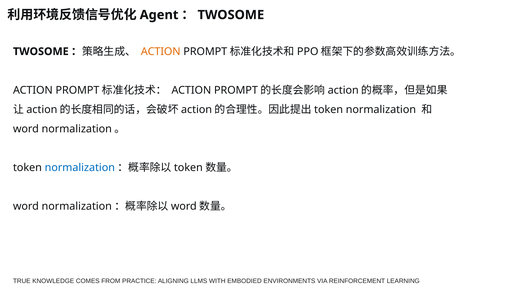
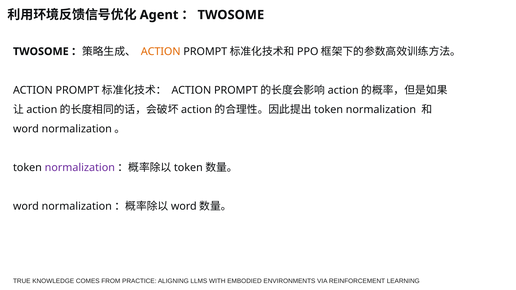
normalization at (80, 168) colour: blue -> purple
